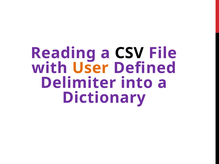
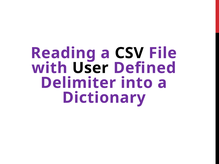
User colour: orange -> black
